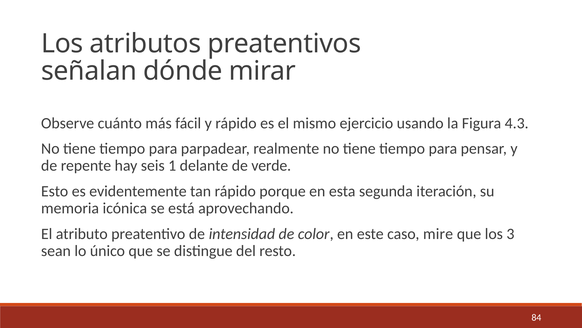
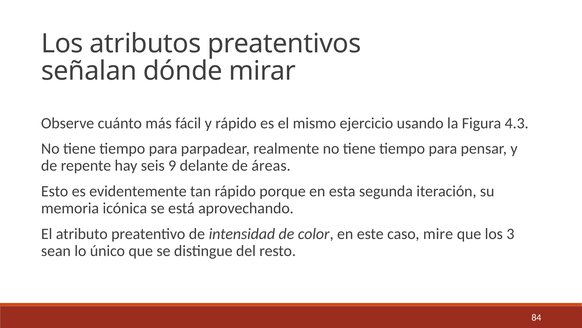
1: 1 -> 9
verde: verde -> áreas
